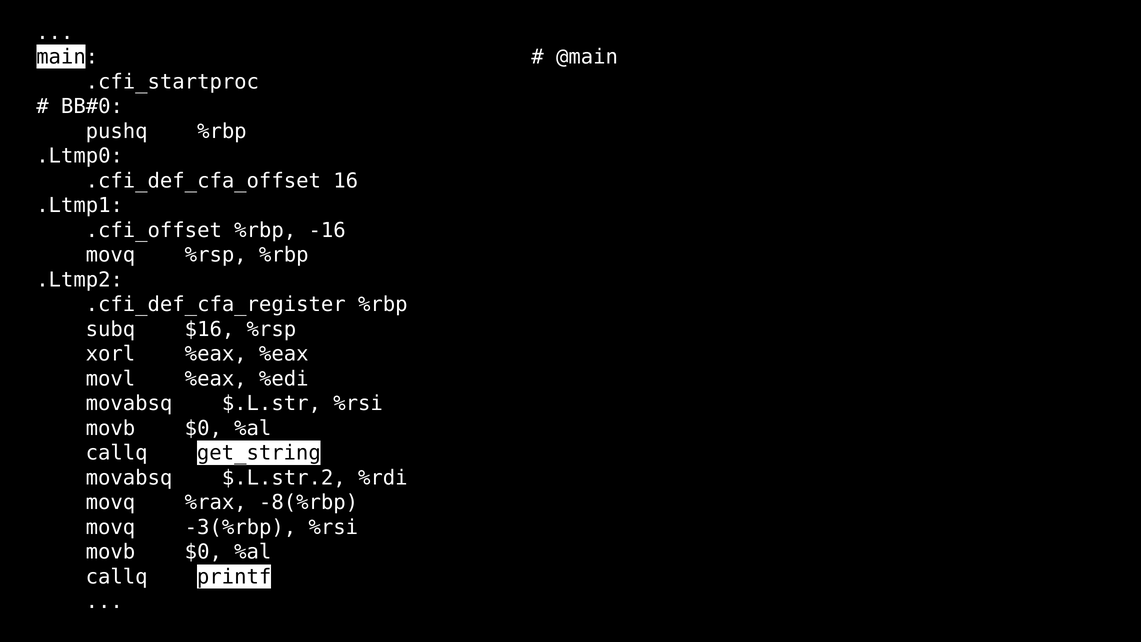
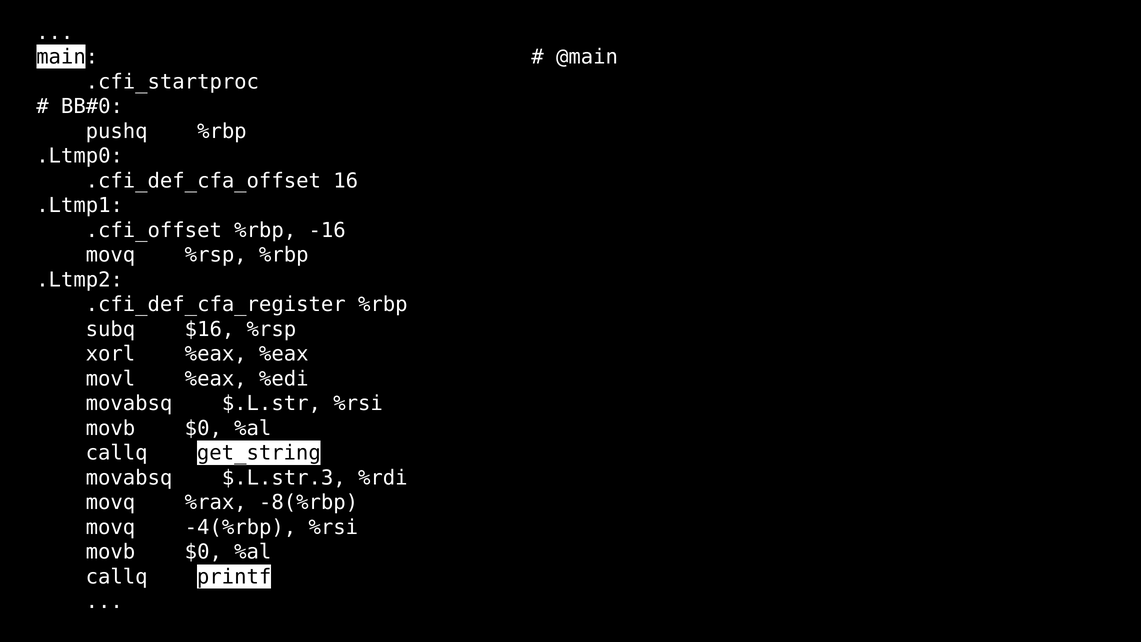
$.L.str.2: $.L.str.2 -> $.L.str.3
-3(%rbp: -3(%rbp -> -4(%rbp
